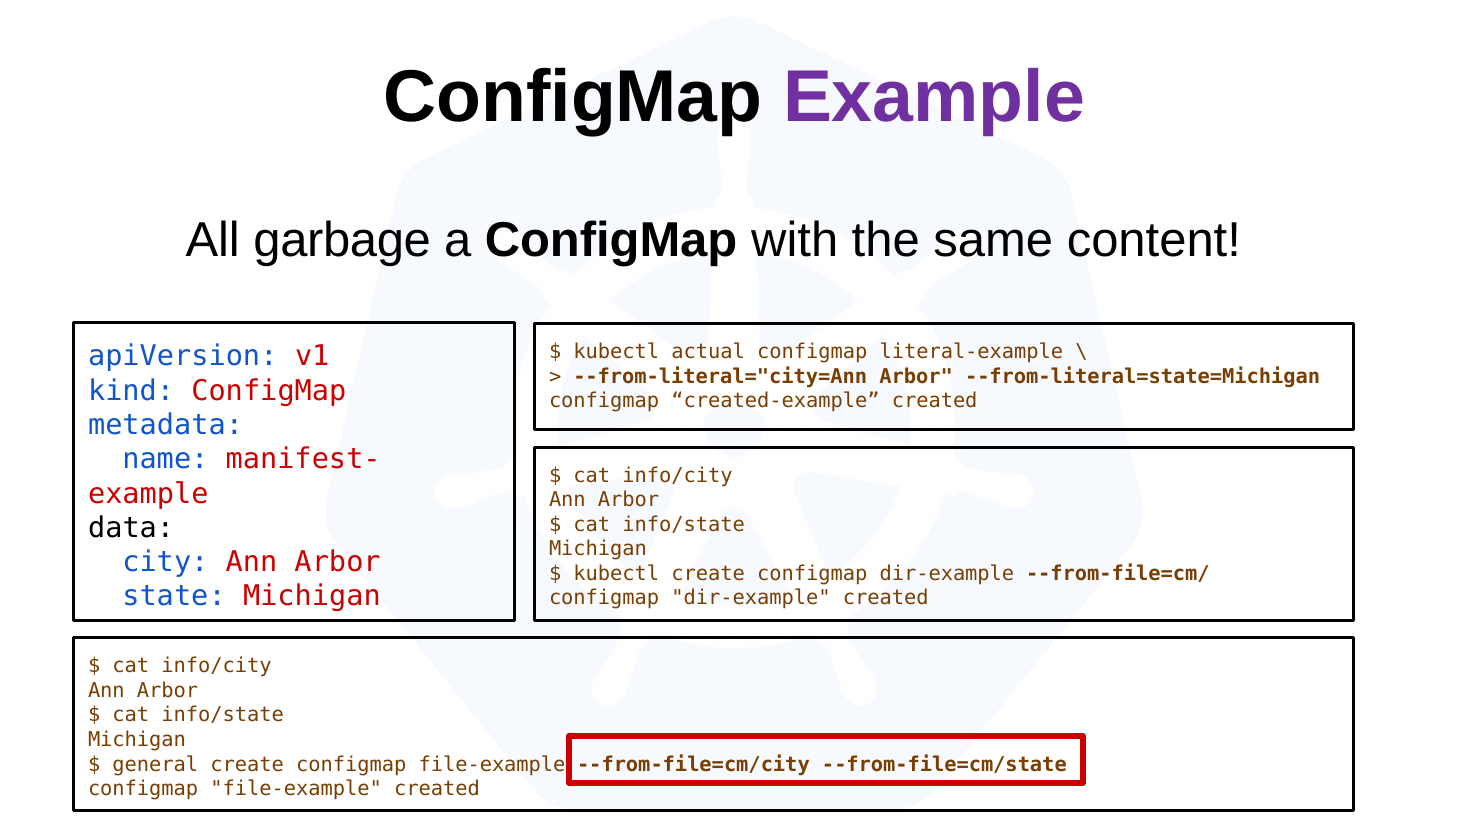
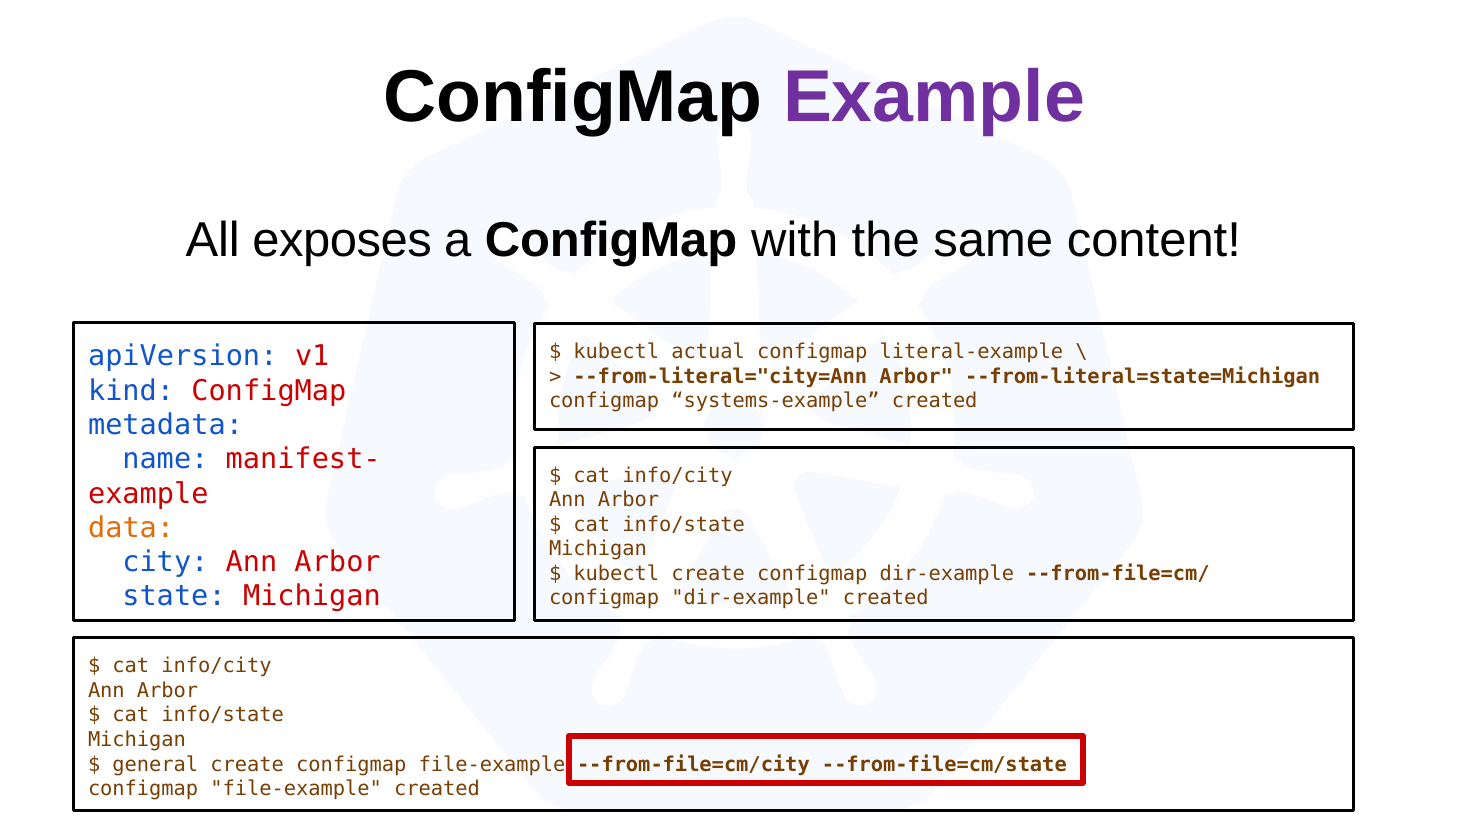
garbage: garbage -> exposes
created-example: created-example -> systems-example
data colour: black -> orange
